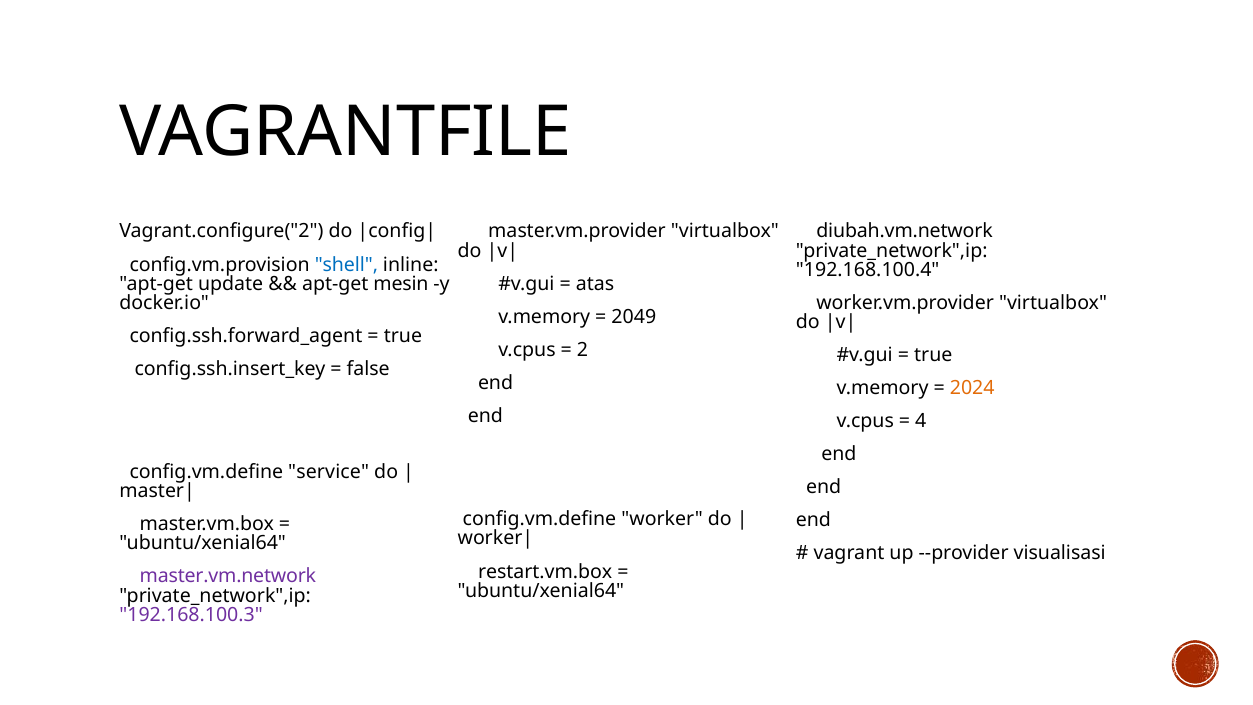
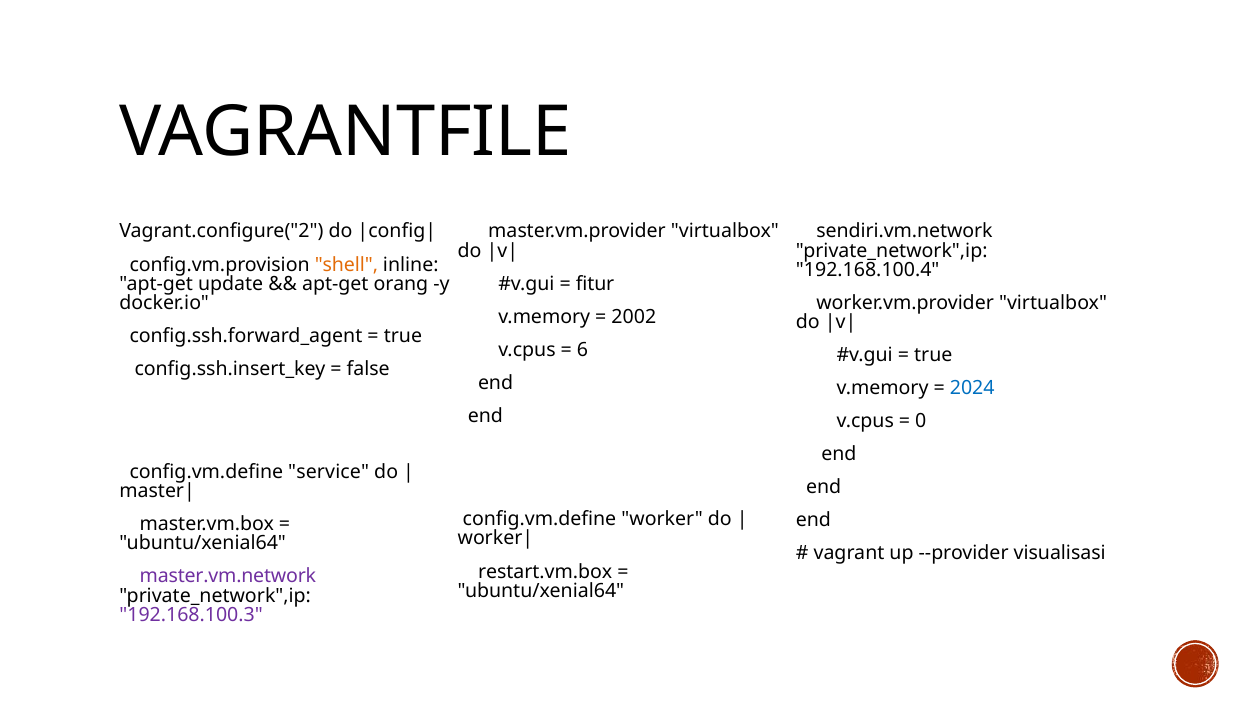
diubah.vm.network: diubah.vm.network -> sendiri.vm.network
shell colour: blue -> orange
mesin: mesin -> orang
atas: atas -> fitur
2049: 2049 -> 2002
2: 2 -> 6
2024 colour: orange -> blue
4: 4 -> 0
